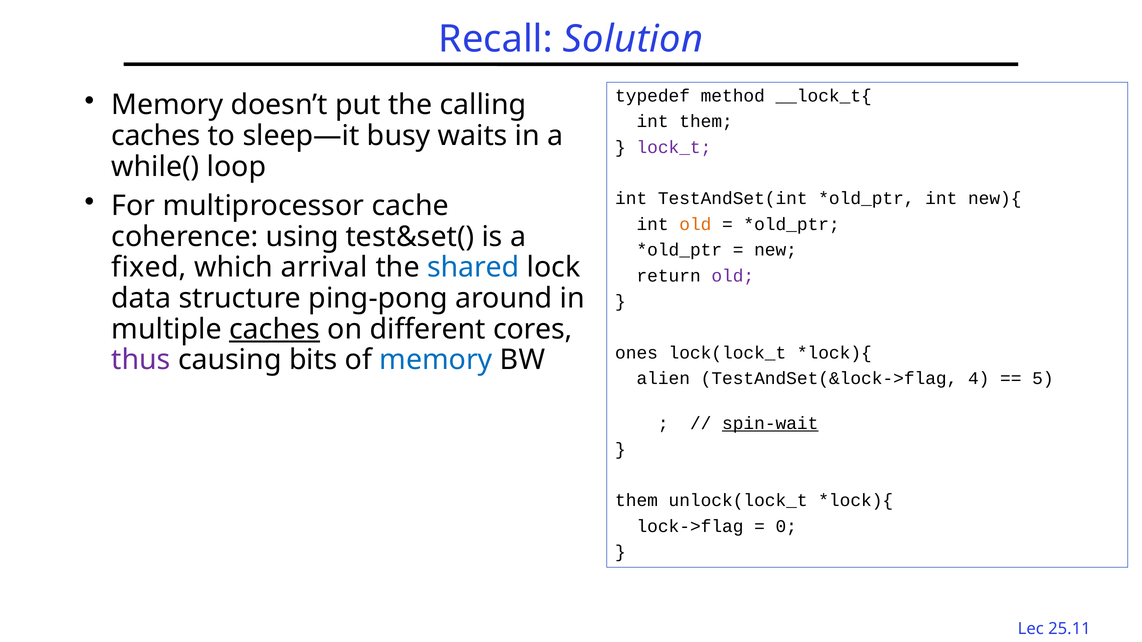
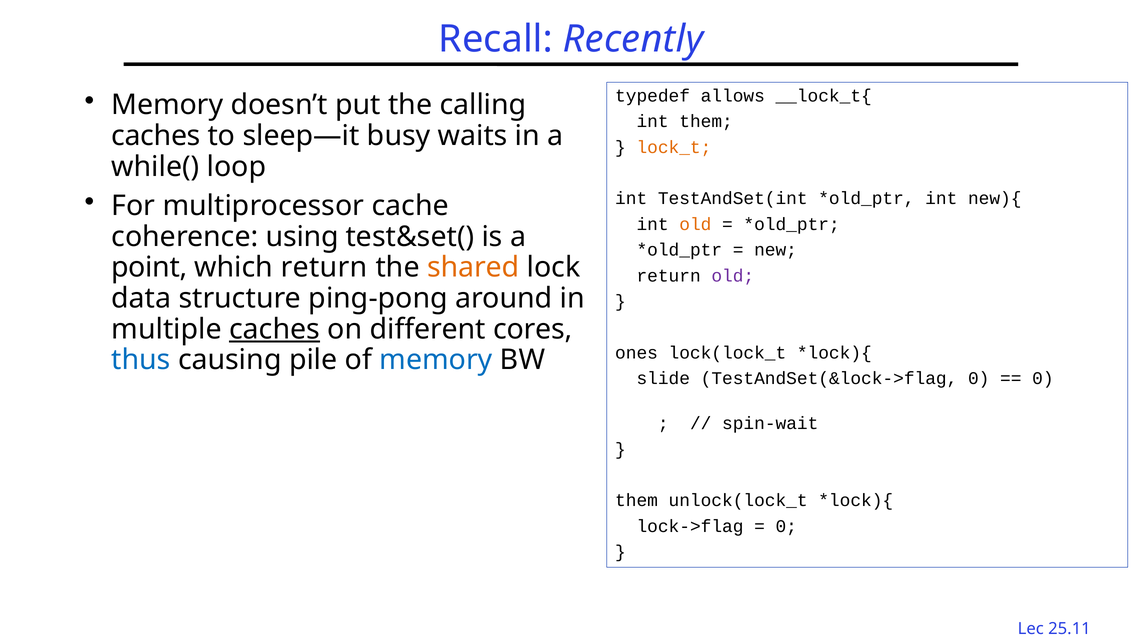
Solution: Solution -> Recently
method: method -> allows
lock_t colour: purple -> orange
fixed: fixed -> point
which arrival: arrival -> return
shared colour: blue -> orange
thus colour: purple -> blue
bits: bits -> pile
alien: alien -> slide
TestAndSet(&lock->flag 4: 4 -> 0
5 at (1043, 379): 5 -> 0
spin-wait underline: present -> none
